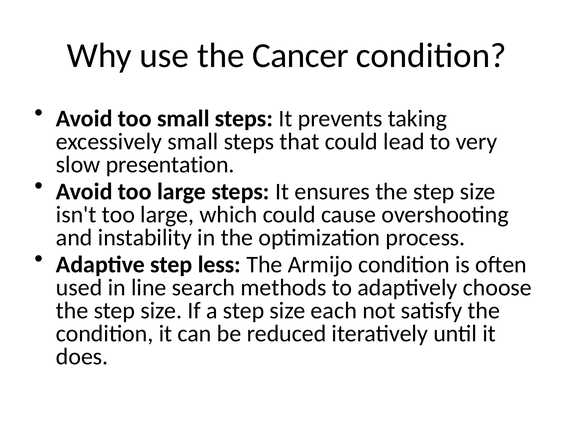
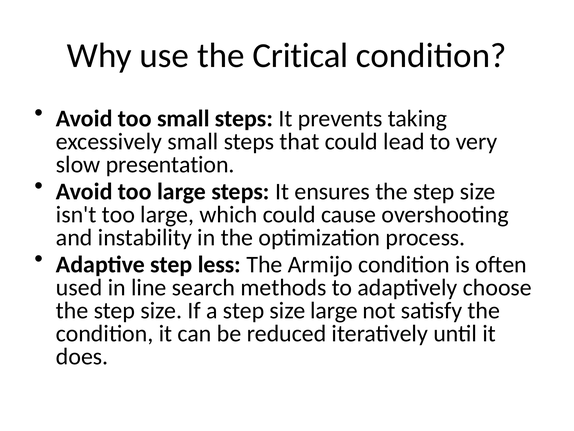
Cancer: Cancer -> Critical
size each: each -> large
